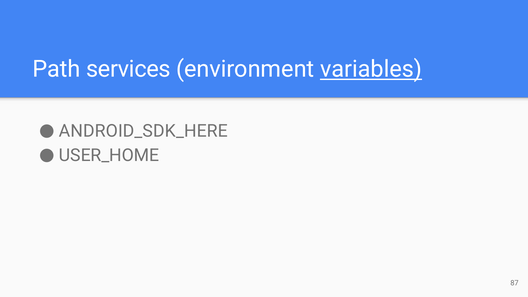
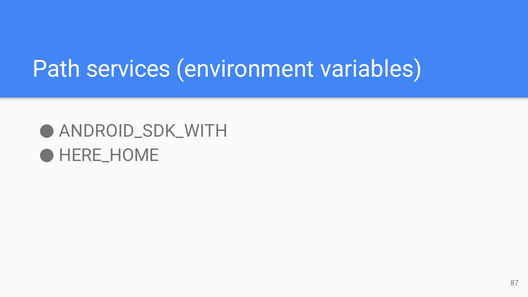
variables underline: present -> none
ANDROID_SDK_HERE: ANDROID_SDK_HERE -> ANDROID_SDK_WITH
USER_HOME: USER_HOME -> HERE_HOME
